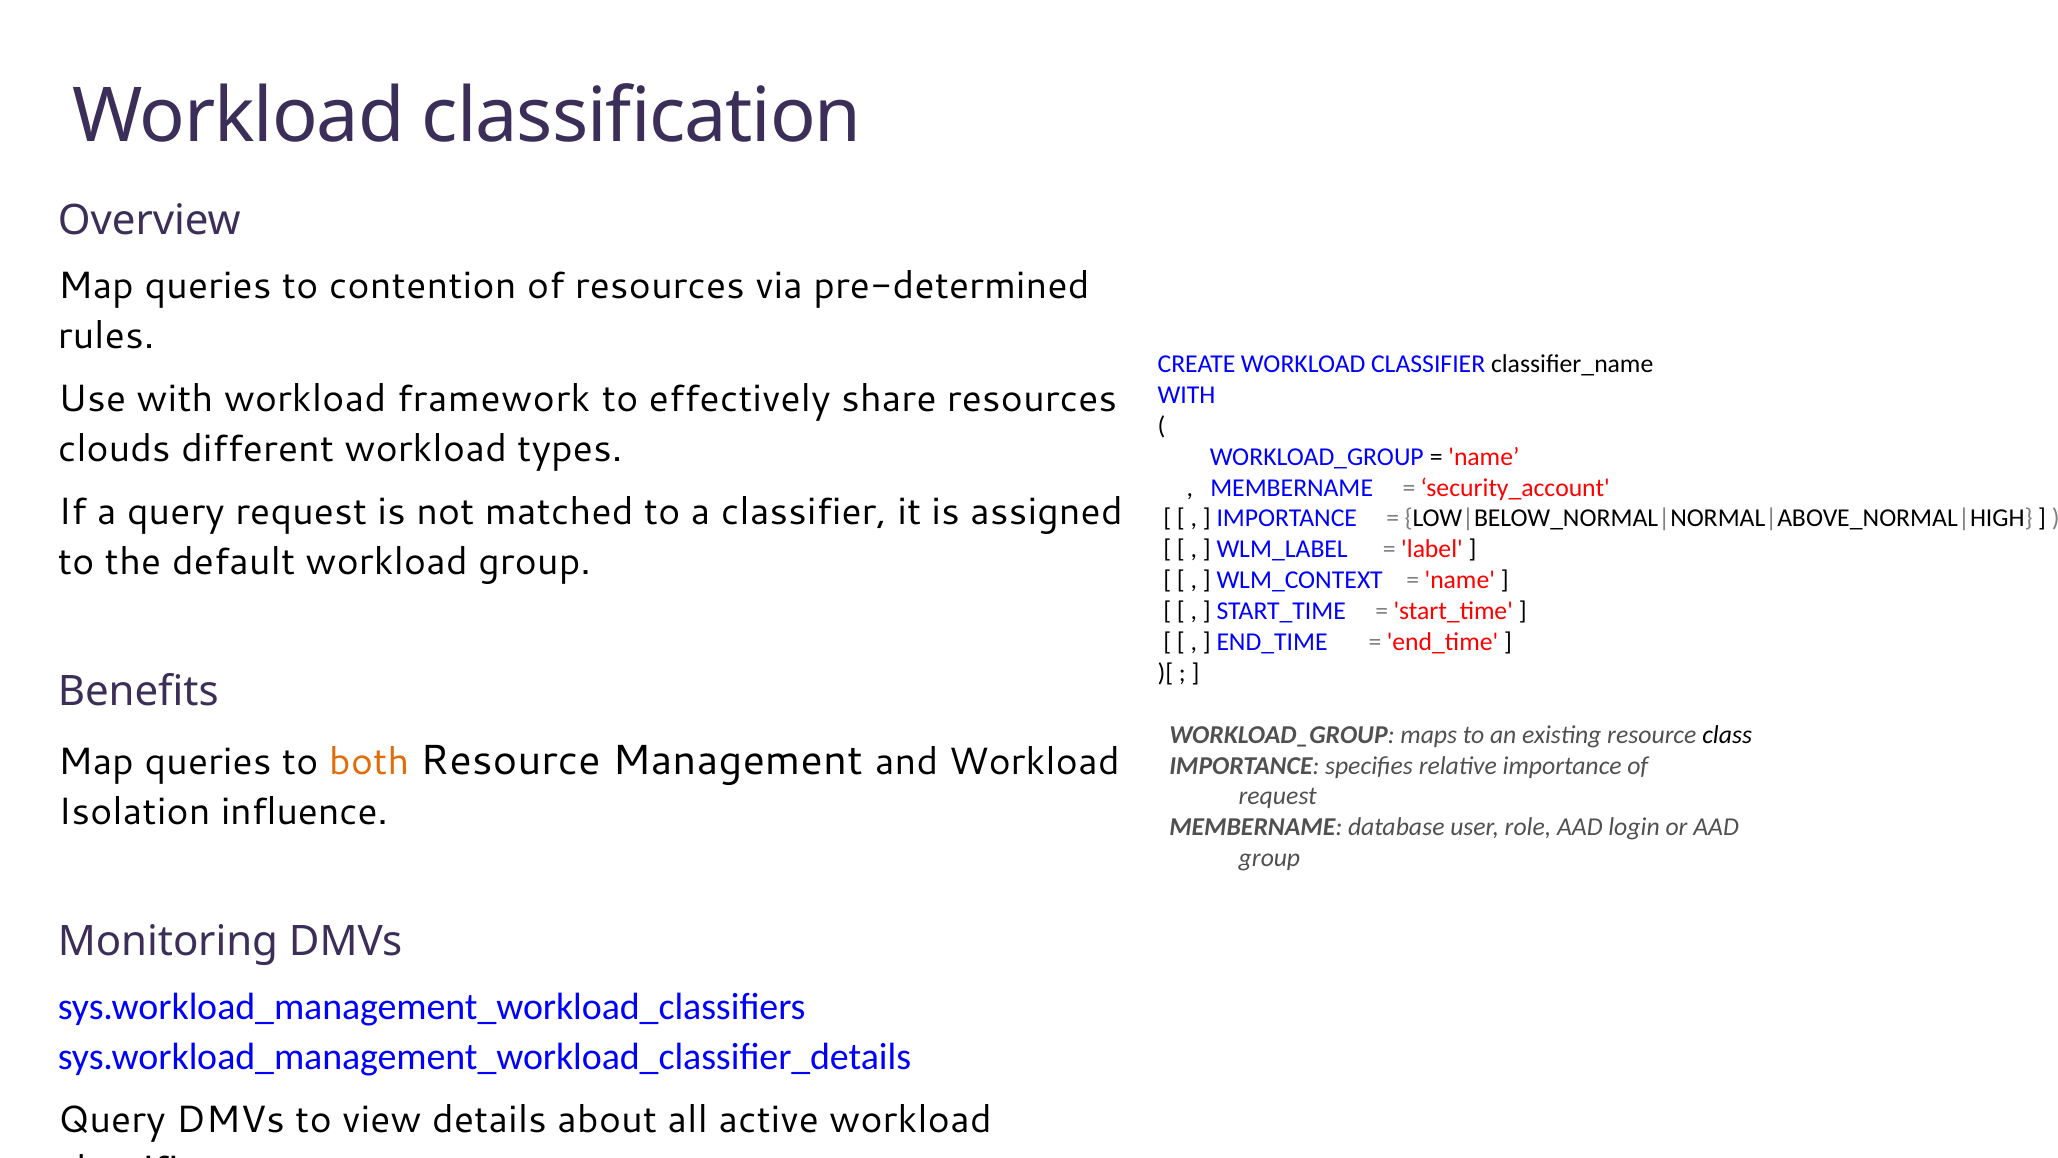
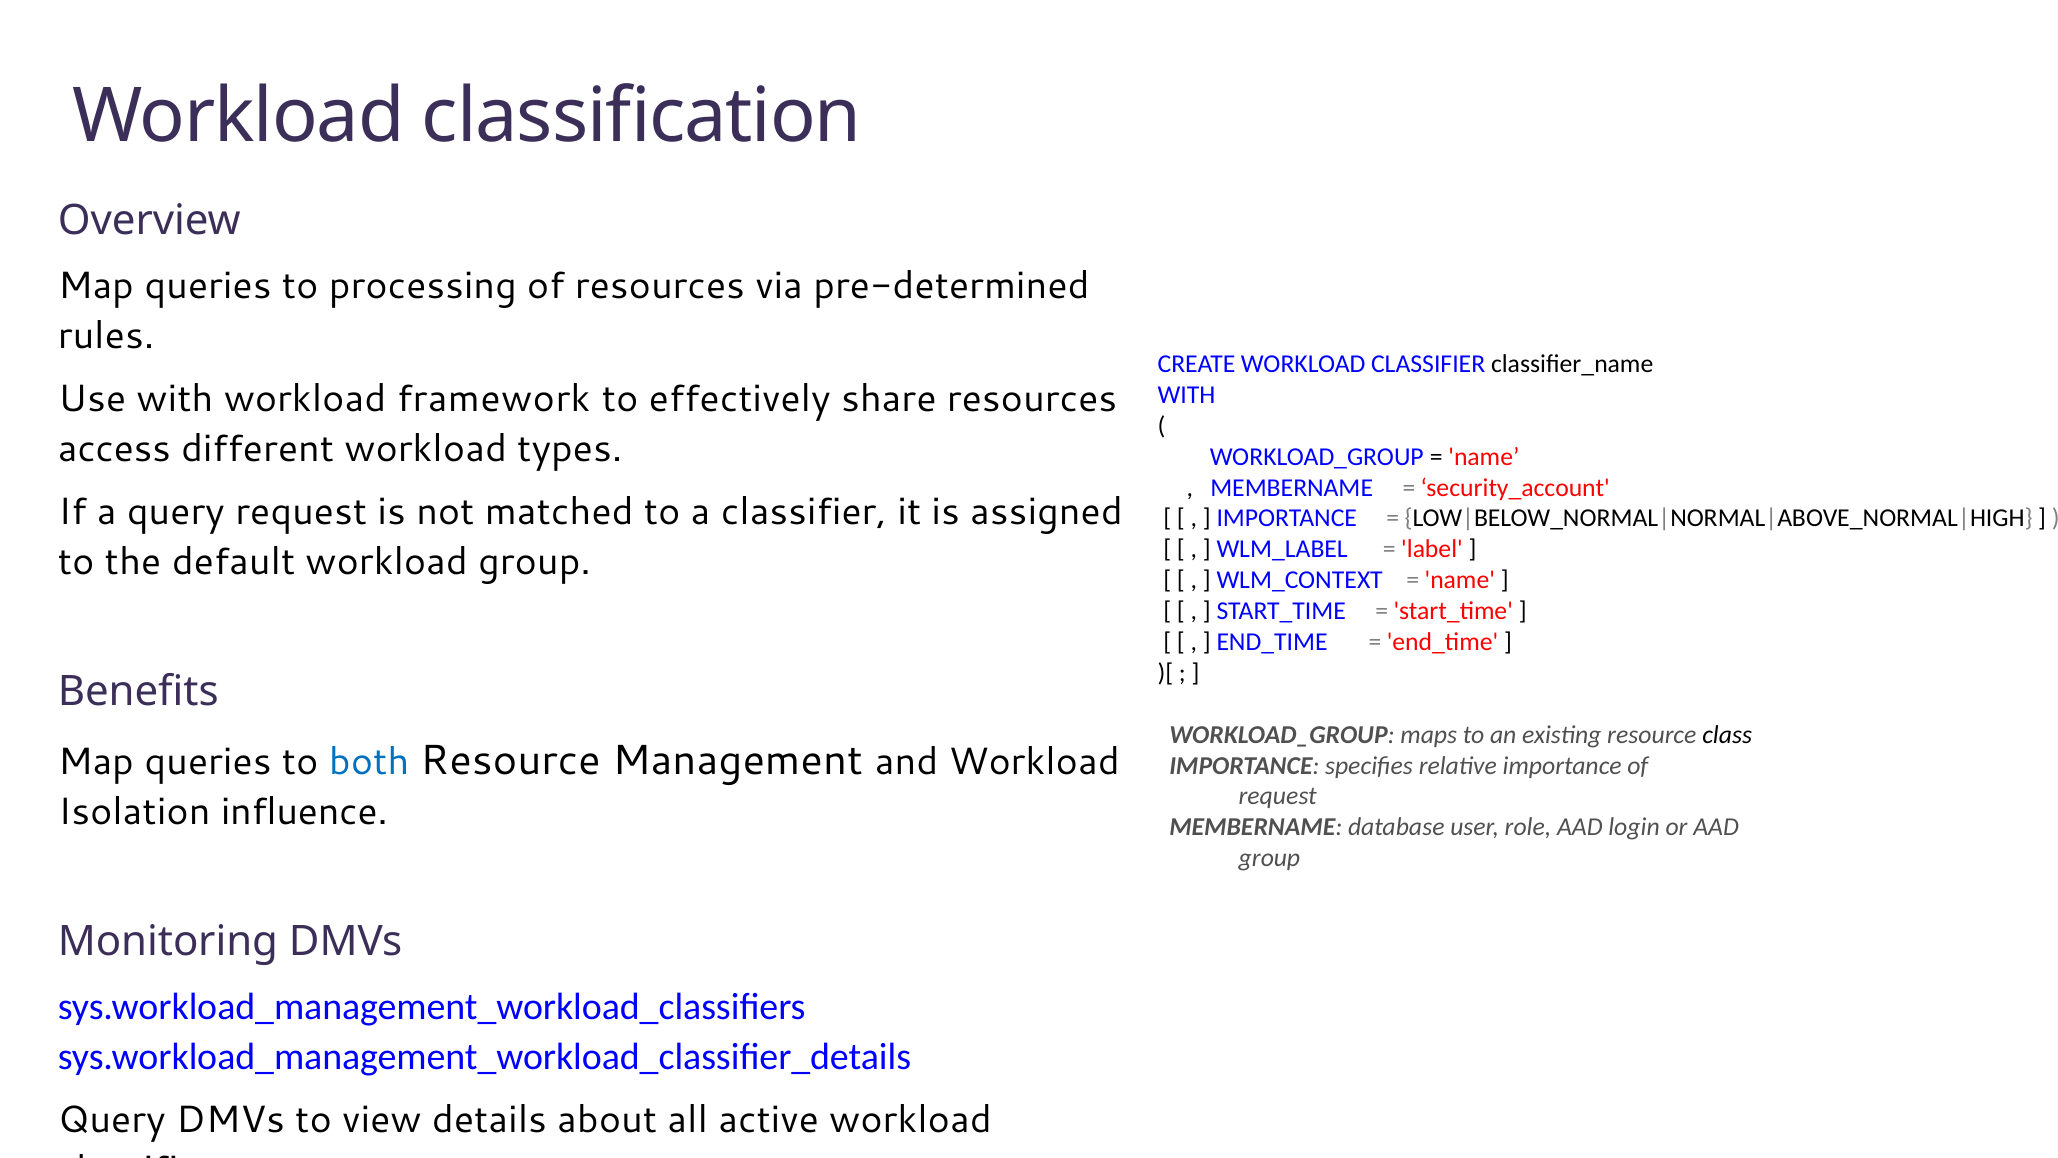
contention: contention -> processing
clouds: clouds -> access
both colour: orange -> blue
